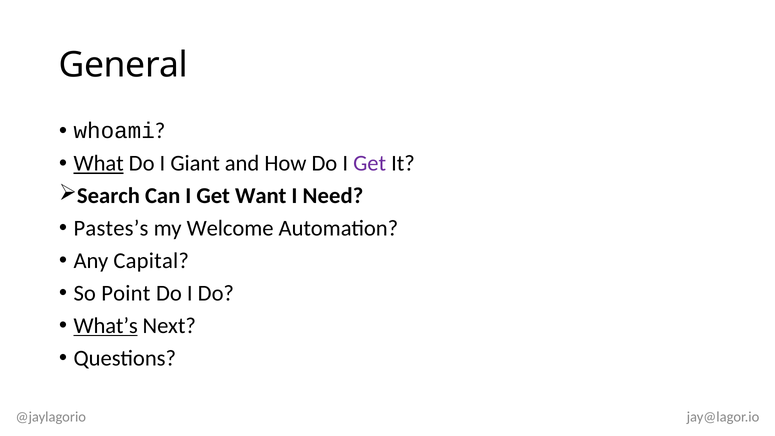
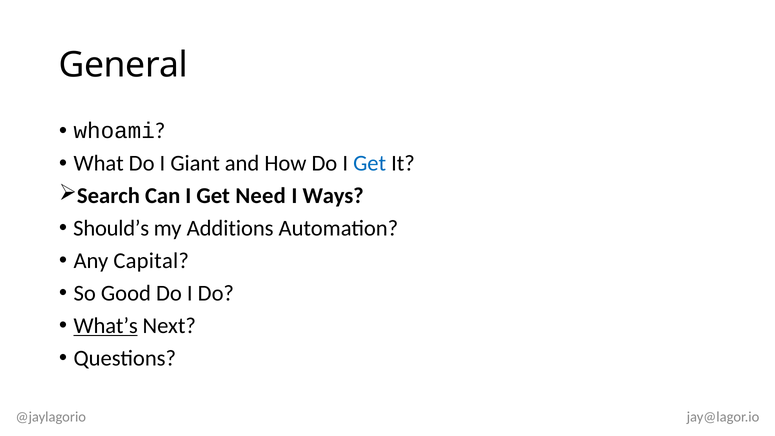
What underline: present -> none
Get at (370, 163) colour: purple -> blue
Want: Want -> Need
Need: Need -> Ways
Pastes’s: Pastes’s -> Should’s
Welcome: Welcome -> Additions
Point: Point -> Good
